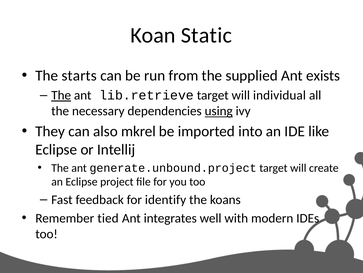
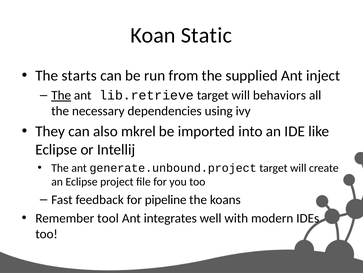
exists: exists -> inject
individual: individual -> behaviors
using underline: present -> none
identify: identify -> pipeline
tied: tied -> tool
